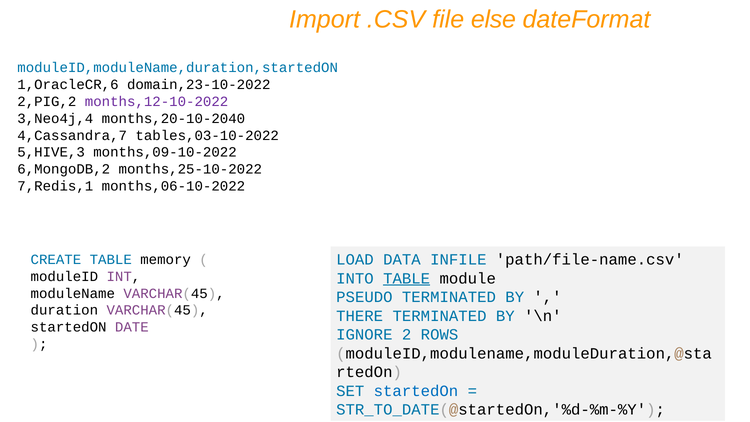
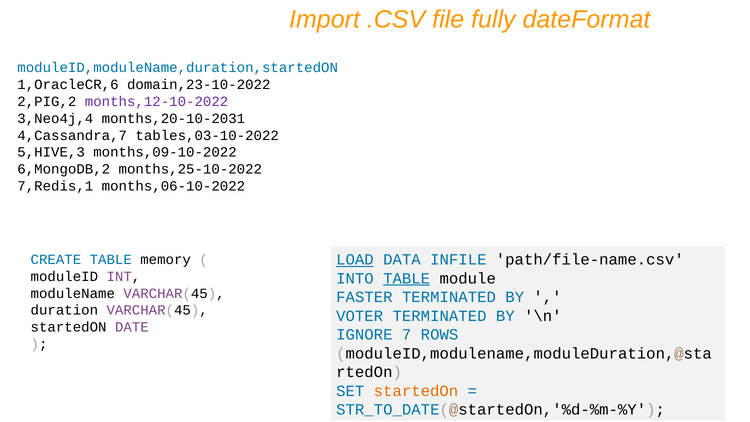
else: else -> fully
months,20-10-2040: months,20-10-2040 -> months,20-10-2031
LOAD underline: none -> present
PSEUDO: PSEUDO -> FASTER
THERE: THERE -> VOTER
2: 2 -> 7
startedOn at (416, 391) colour: blue -> orange
